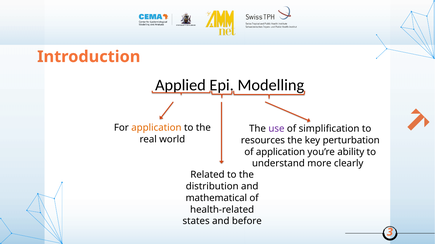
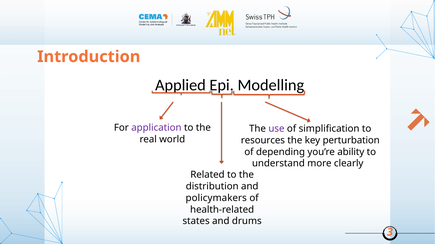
application at (156, 128) colour: orange -> purple
of application: application -> depending
mathematical: mathematical -> policymakers
before: before -> drums
